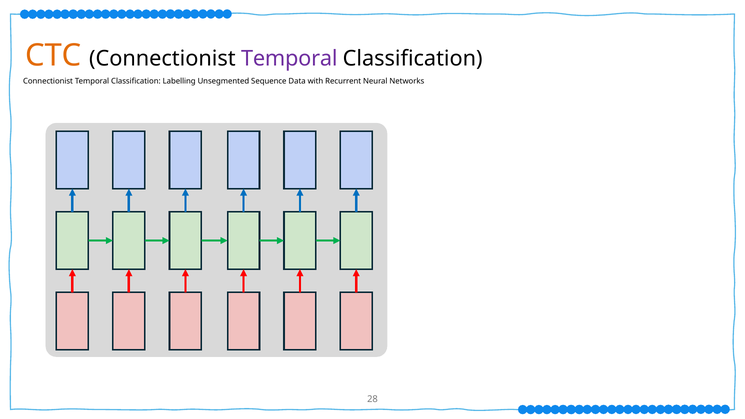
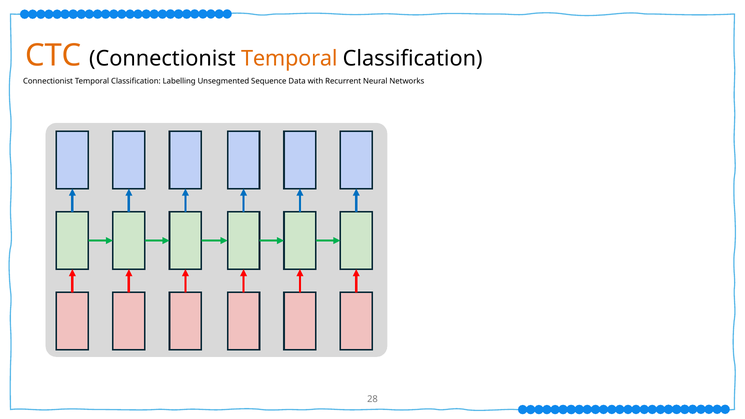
Temporal at (289, 59) colour: purple -> orange
